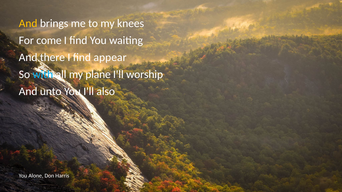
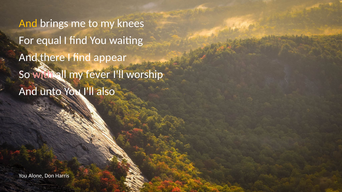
come: come -> equal
with colour: light blue -> pink
plane: plane -> fever
